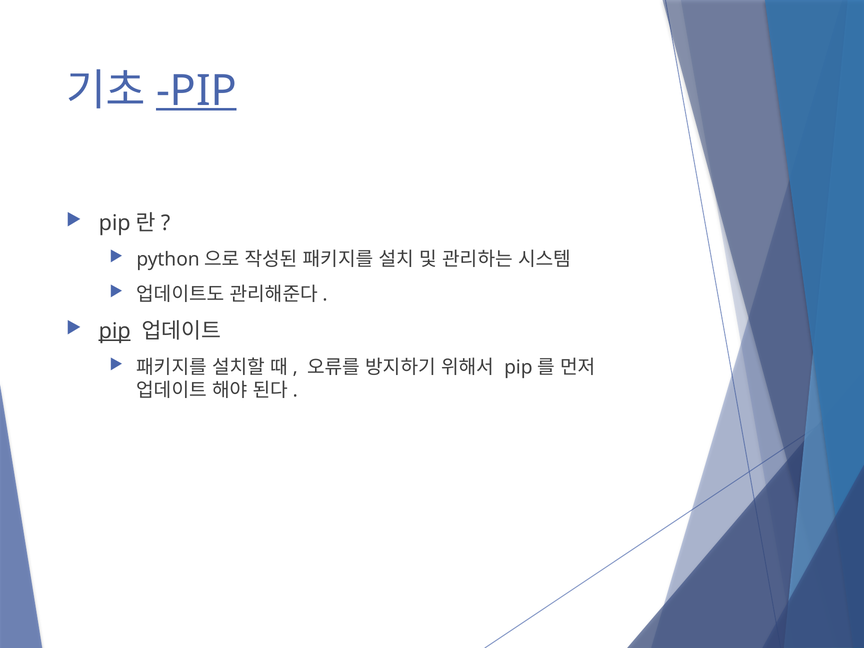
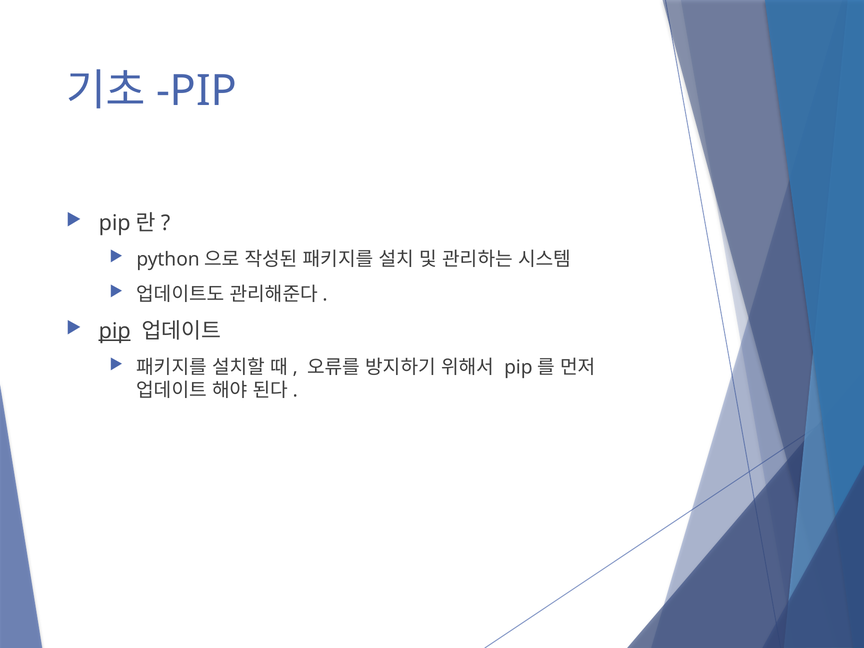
PIP at (196, 91) underline: present -> none
